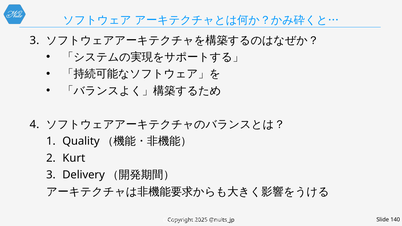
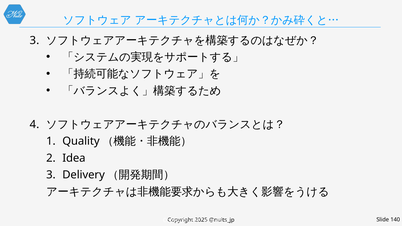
Kurt: Kurt -> Idea
